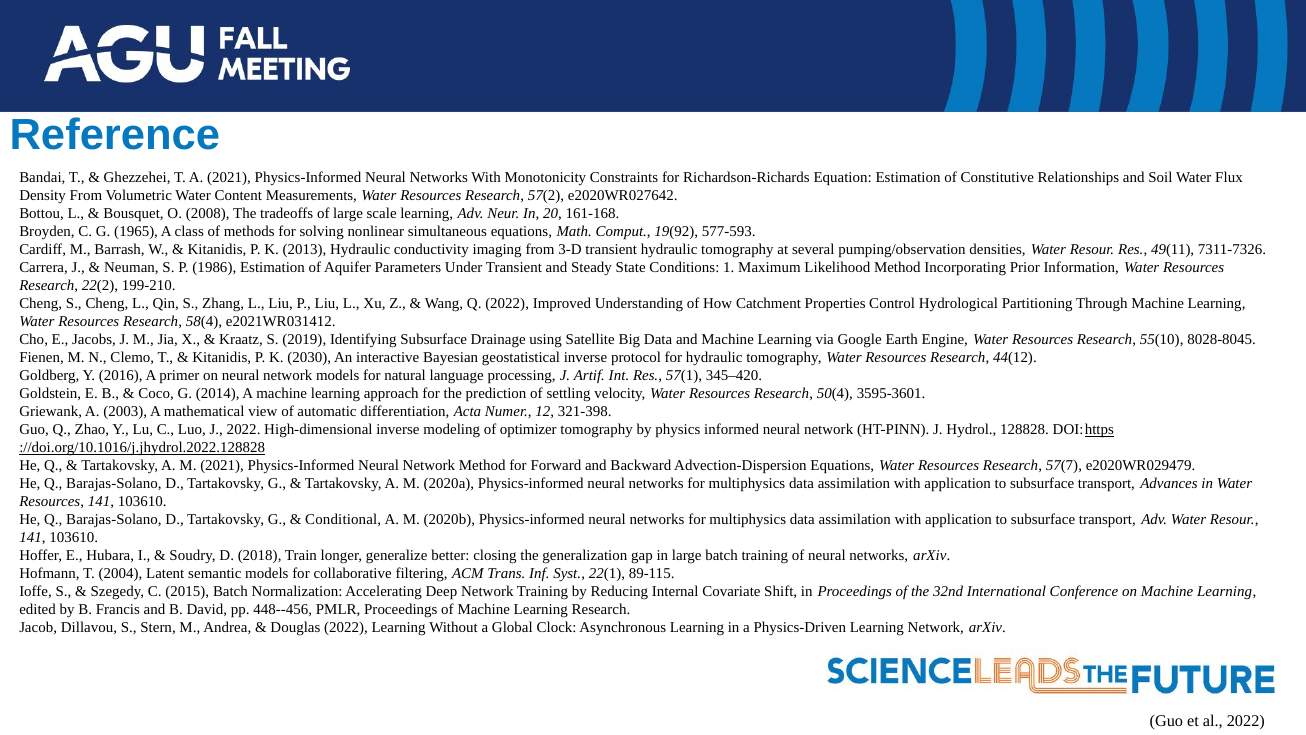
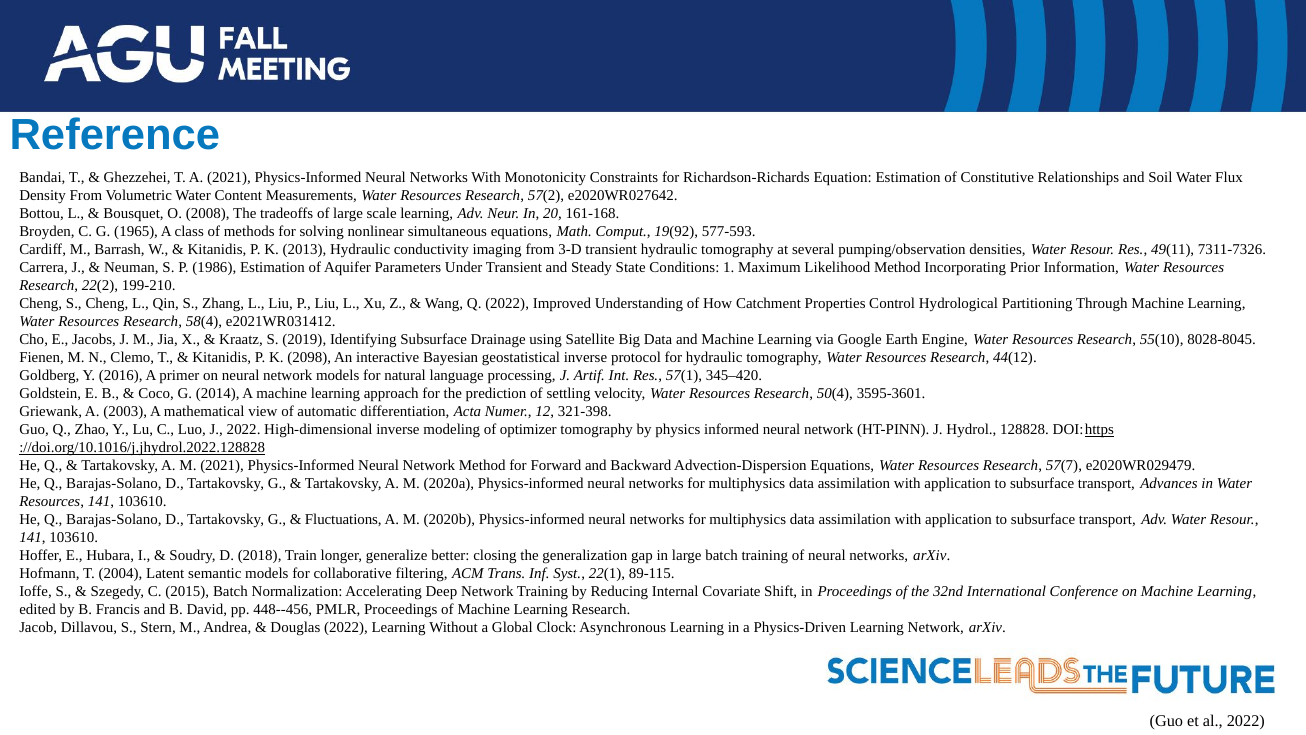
2030: 2030 -> 2098
Conditional: Conditional -> Fluctuations
